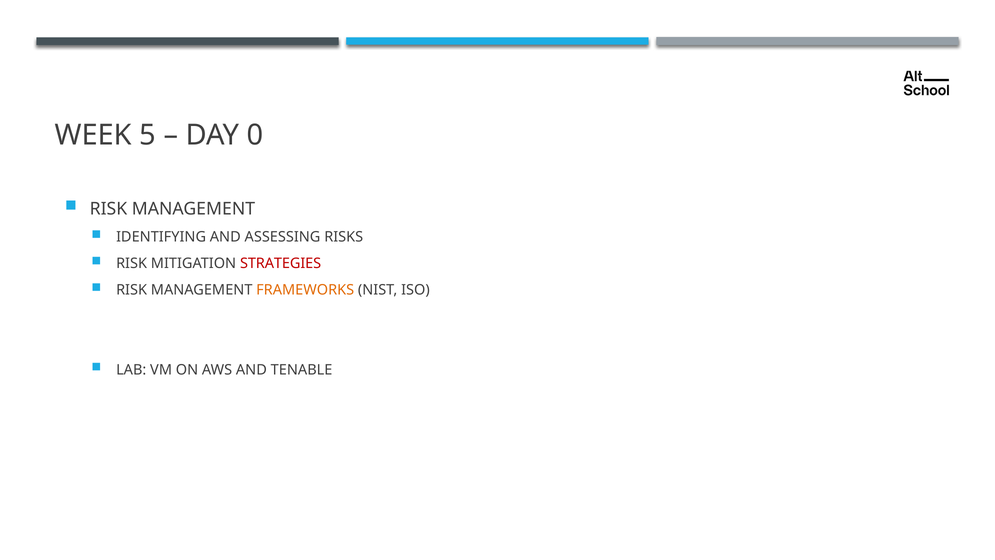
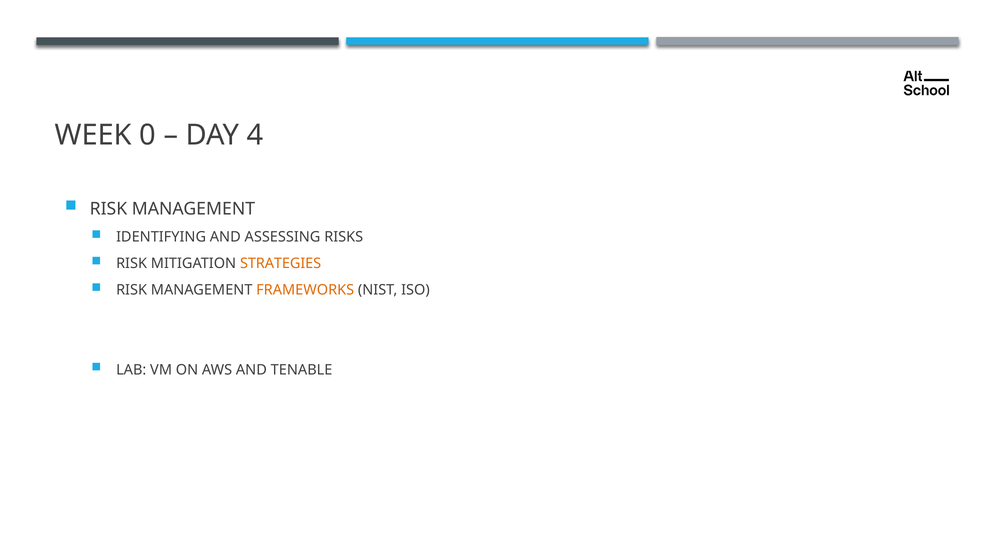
5: 5 -> 0
0: 0 -> 4
STRATEGIES colour: red -> orange
